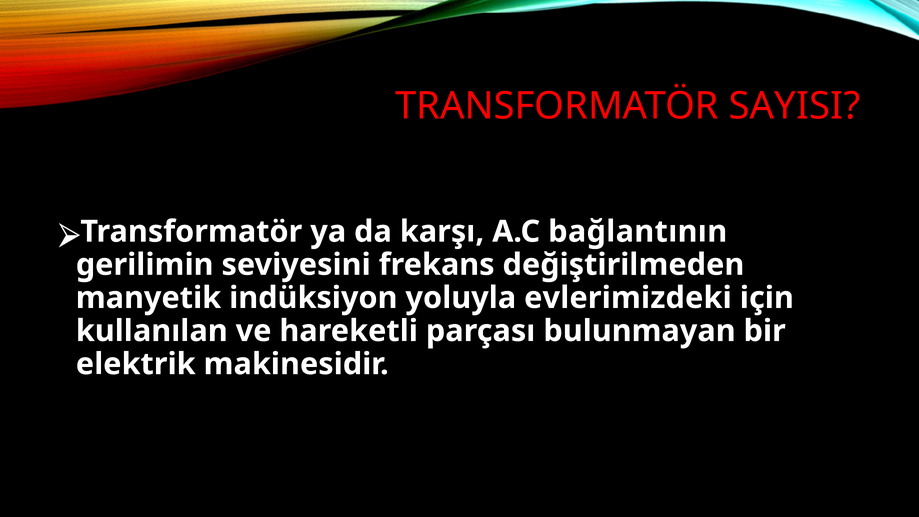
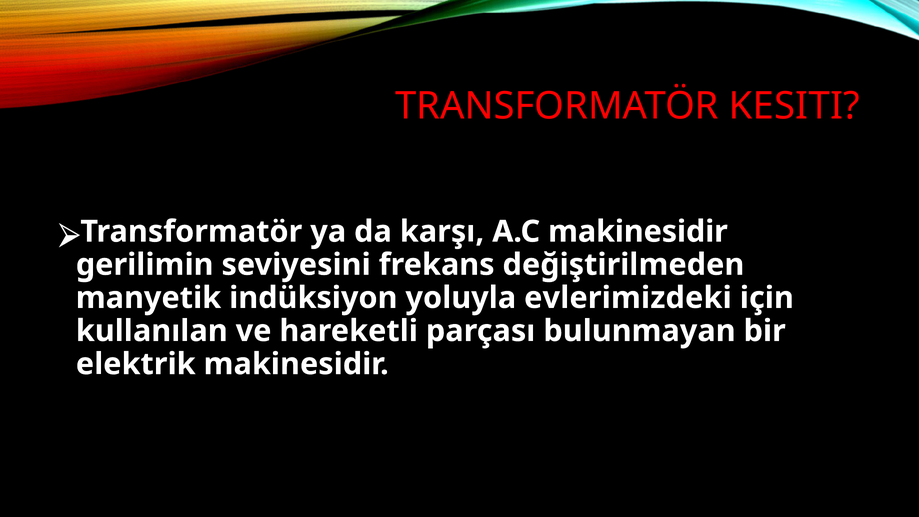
SAYISI: SAYISI -> KESITI
A.C bağlantının: bağlantının -> makinesidir
